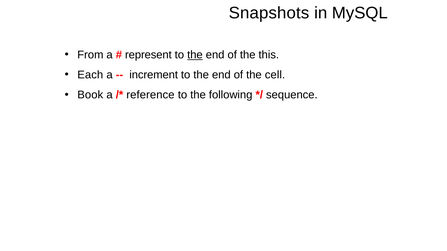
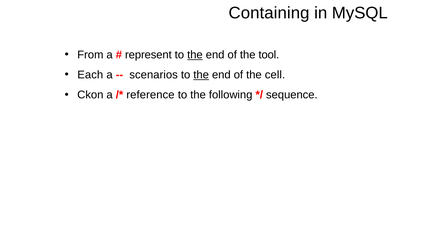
Snapshots: Snapshots -> Containing
this: this -> tool
increment: increment -> scenarios
the at (201, 75) underline: none -> present
Book: Book -> Ckon
